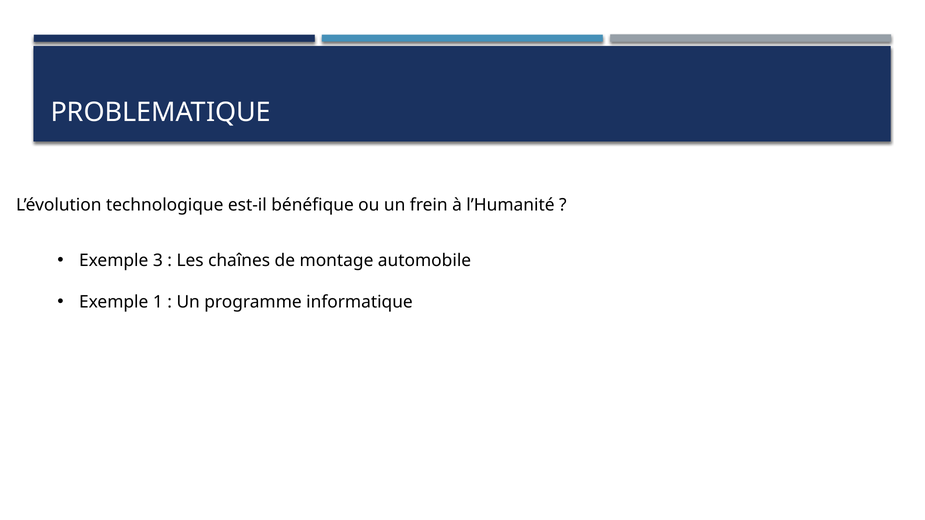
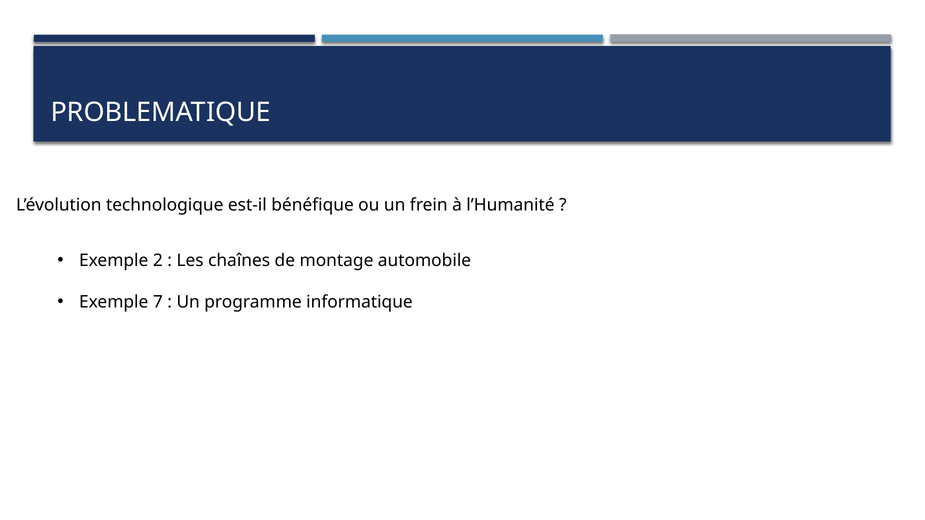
3: 3 -> 2
1: 1 -> 7
